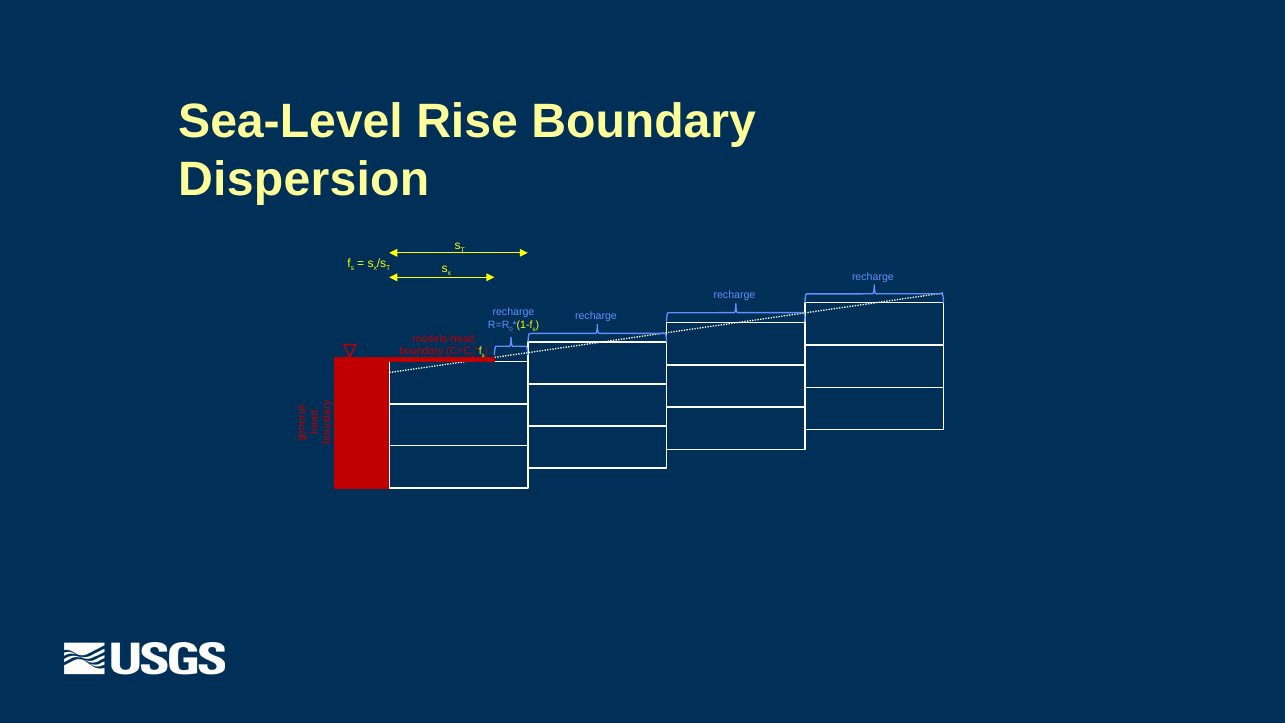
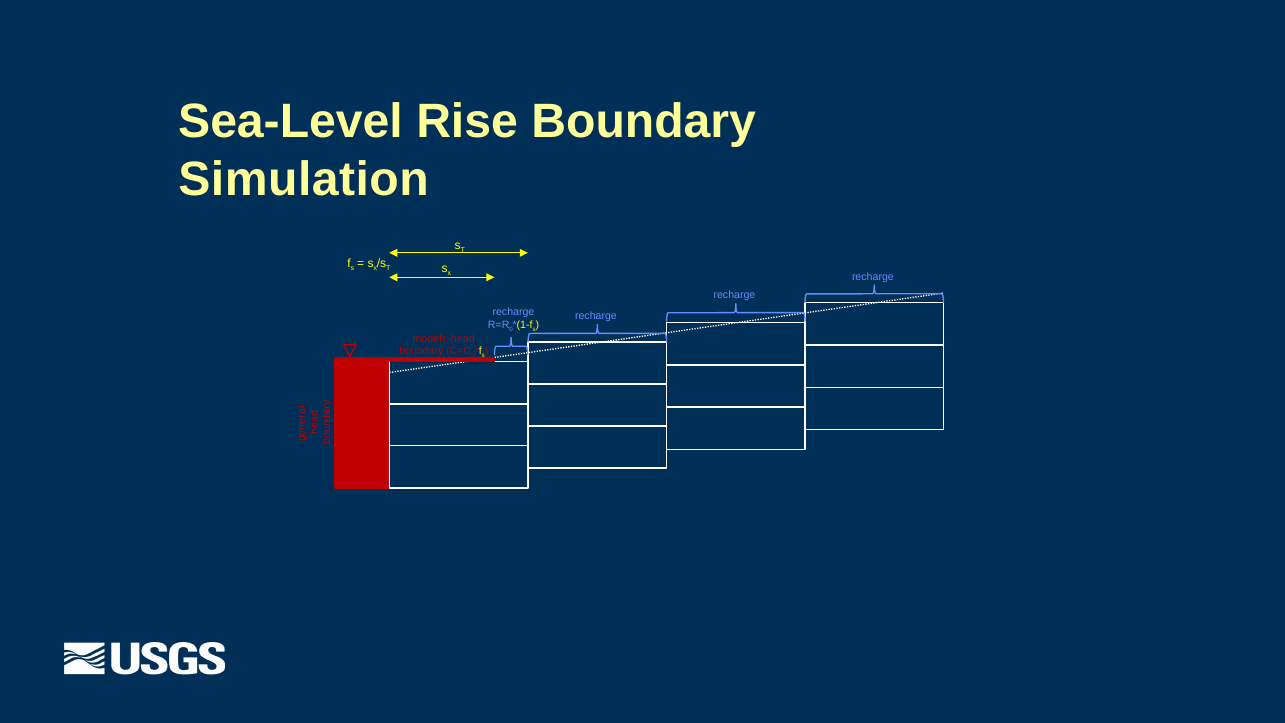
Dispersion: Dispersion -> Simulation
